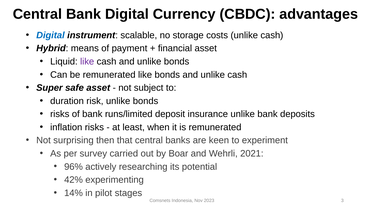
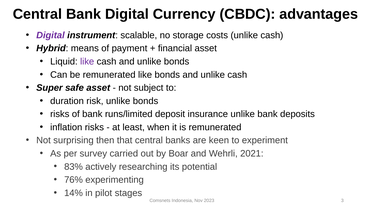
Digital at (50, 35) colour: blue -> purple
96%: 96% -> 83%
42%: 42% -> 76%
